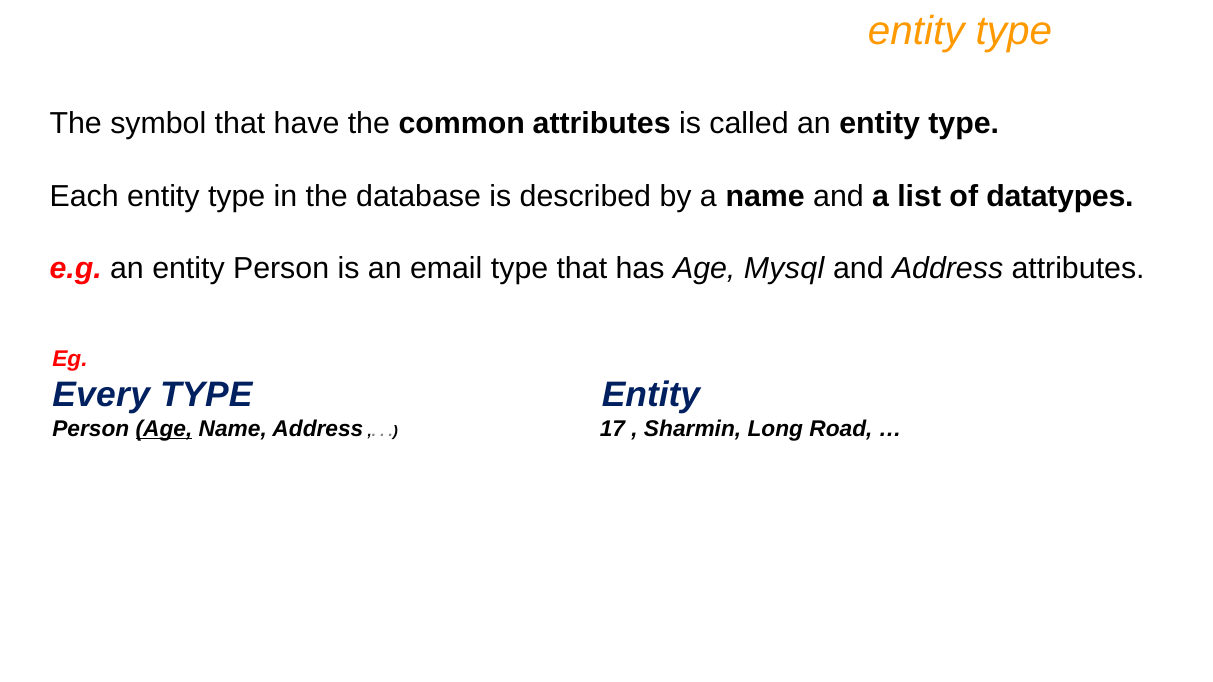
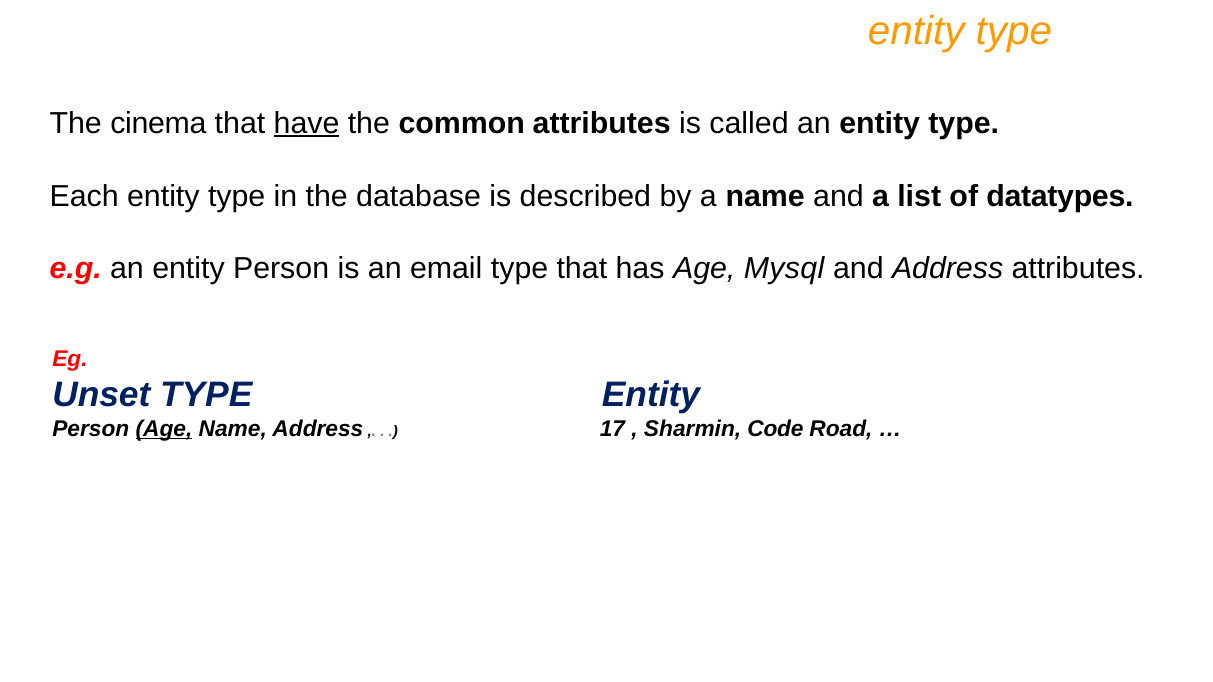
symbol: symbol -> cinema
have underline: none -> present
Every: Every -> Unset
Long: Long -> Code
